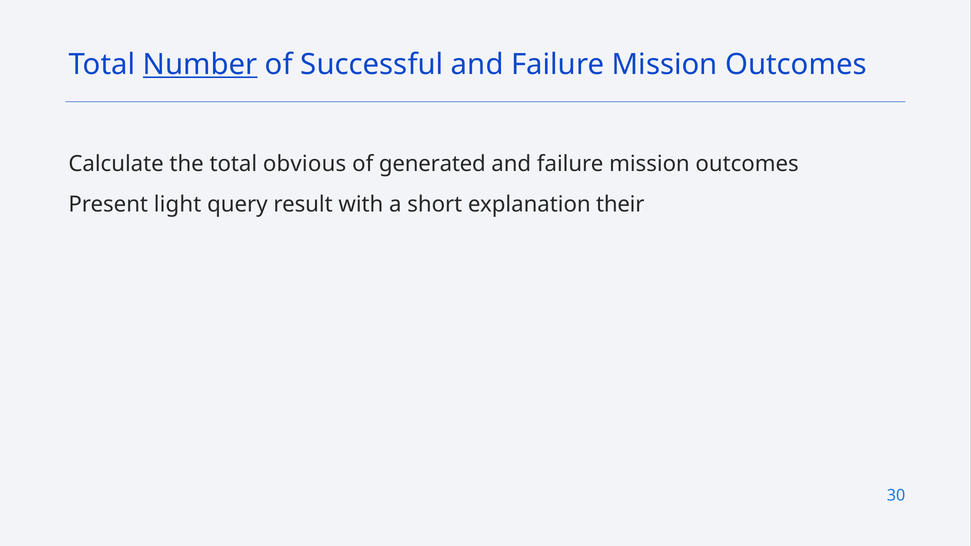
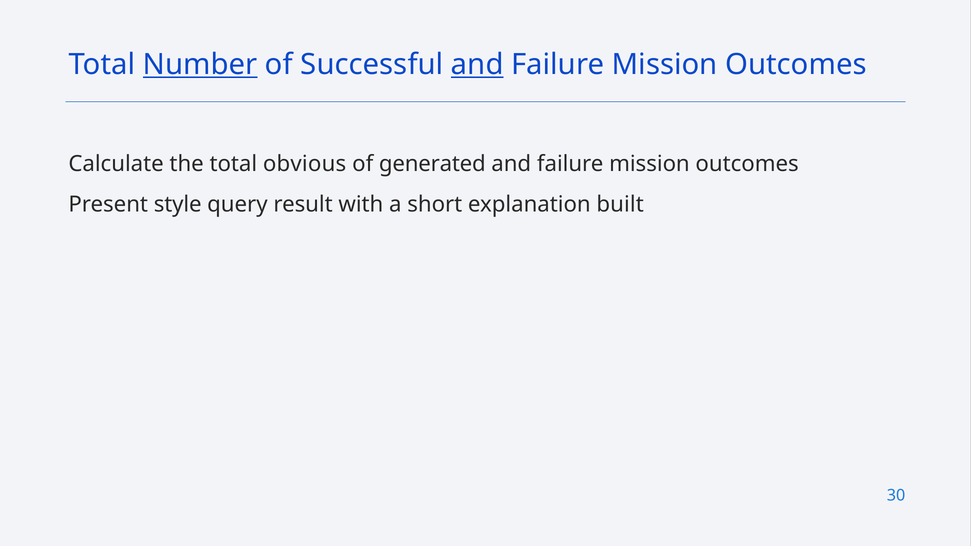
and at (477, 65) underline: none -> present
light: light -> style
their: their -> built
